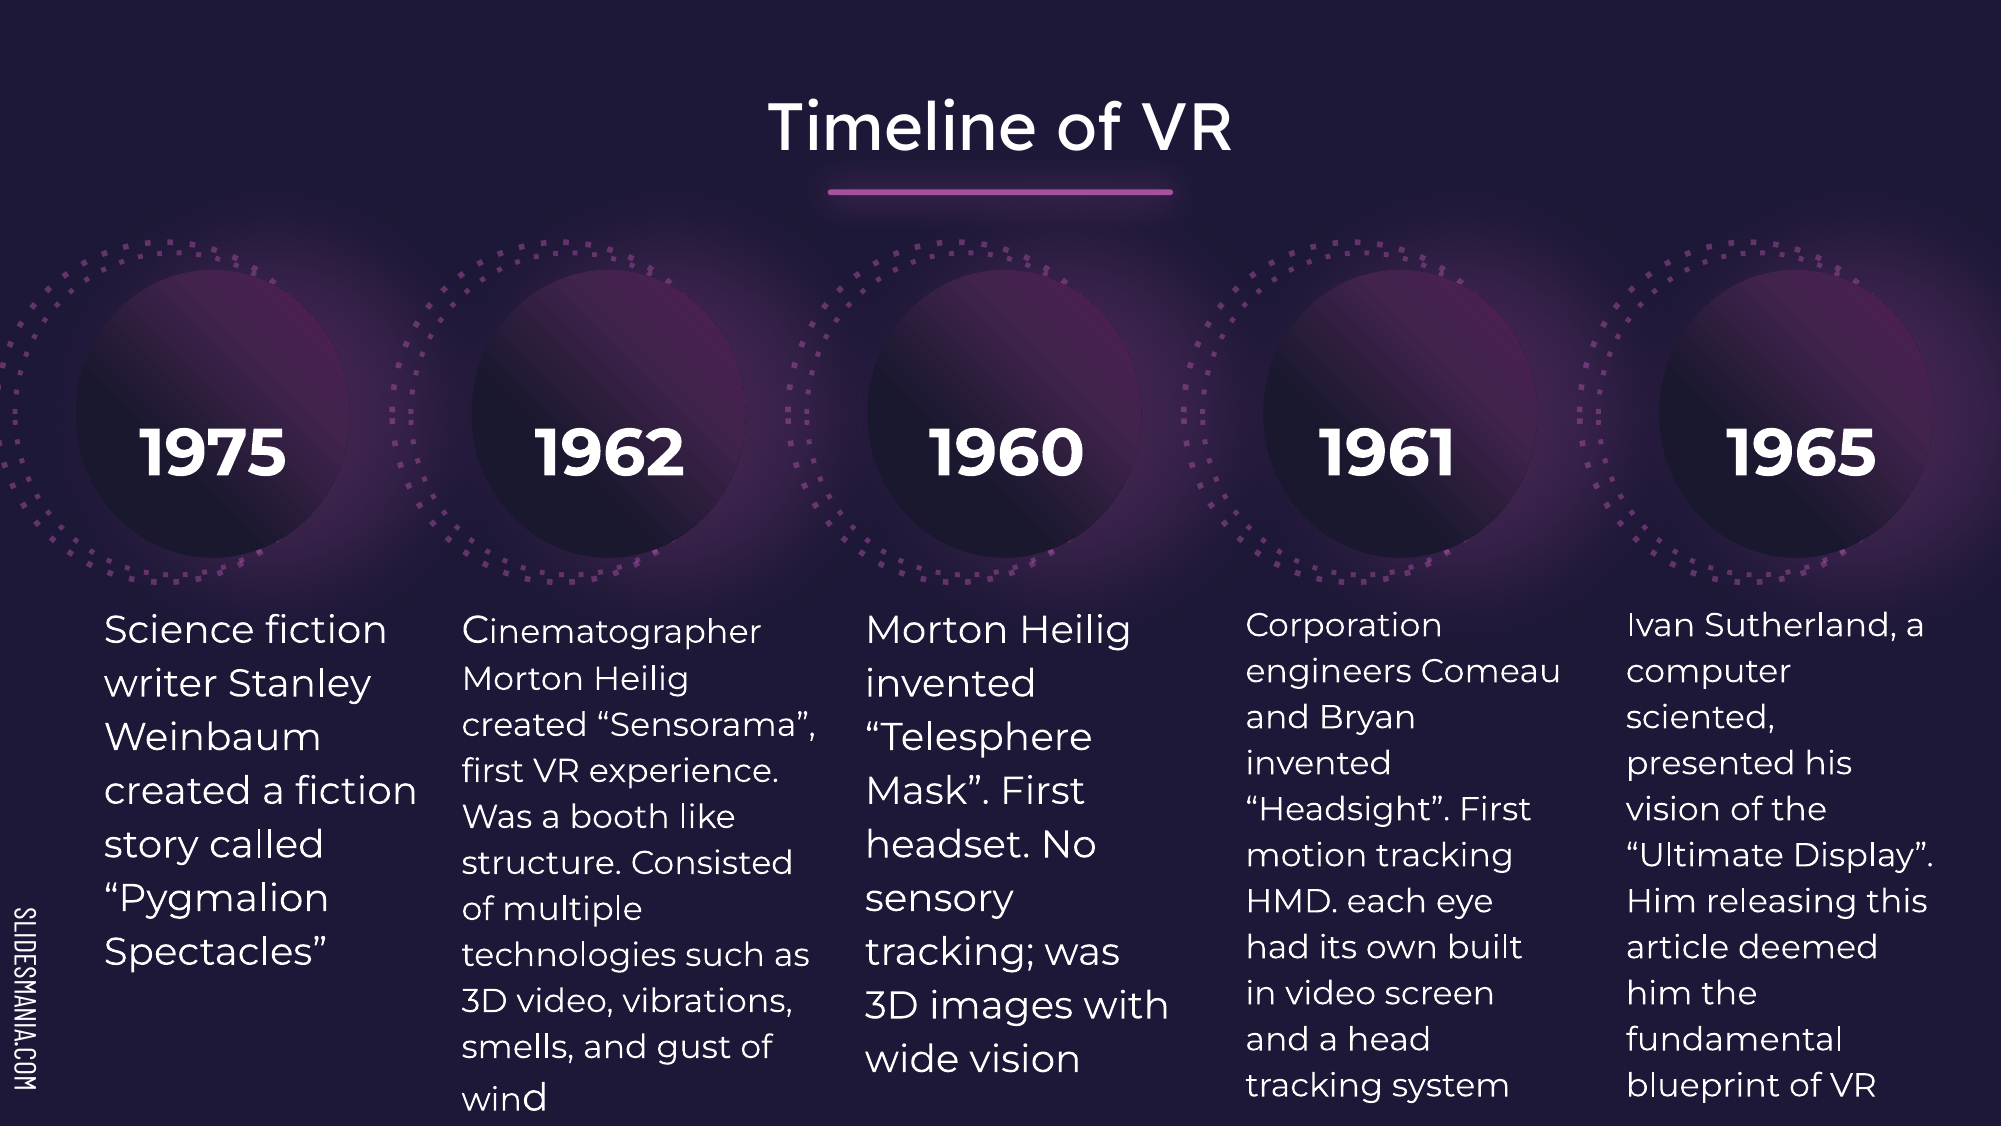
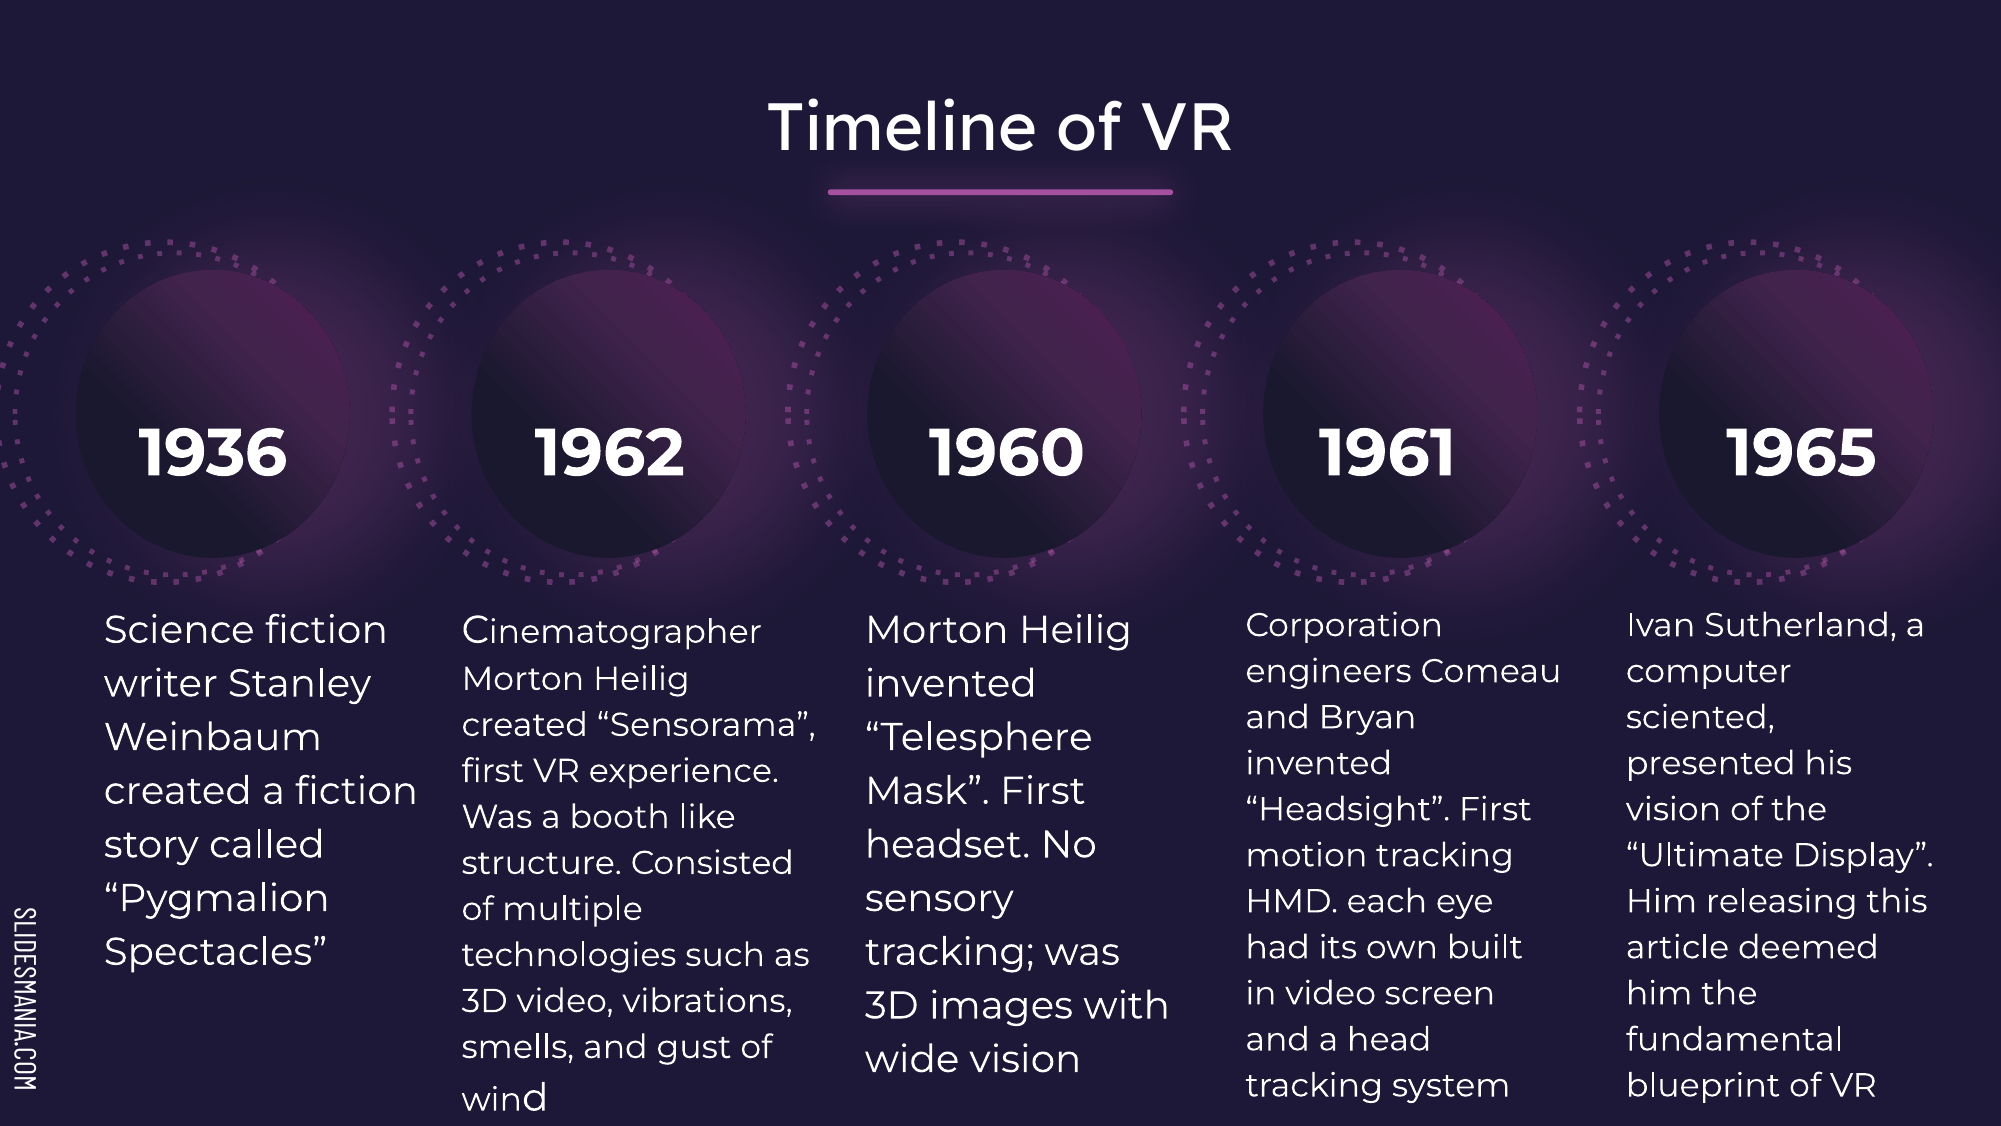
1975: 1975 -> 1936
